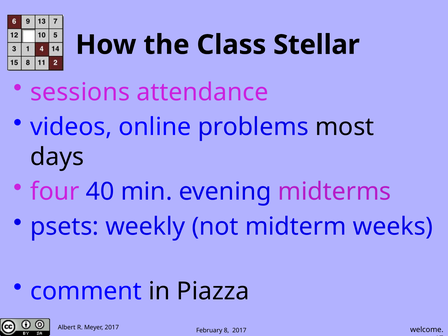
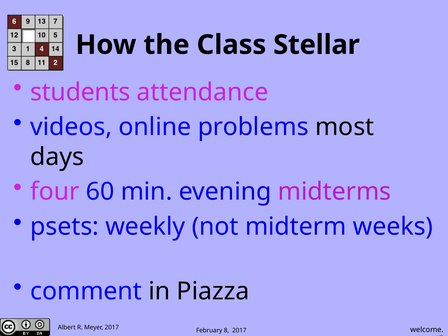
sessions: sessions -> students
40: 40 -> 60
